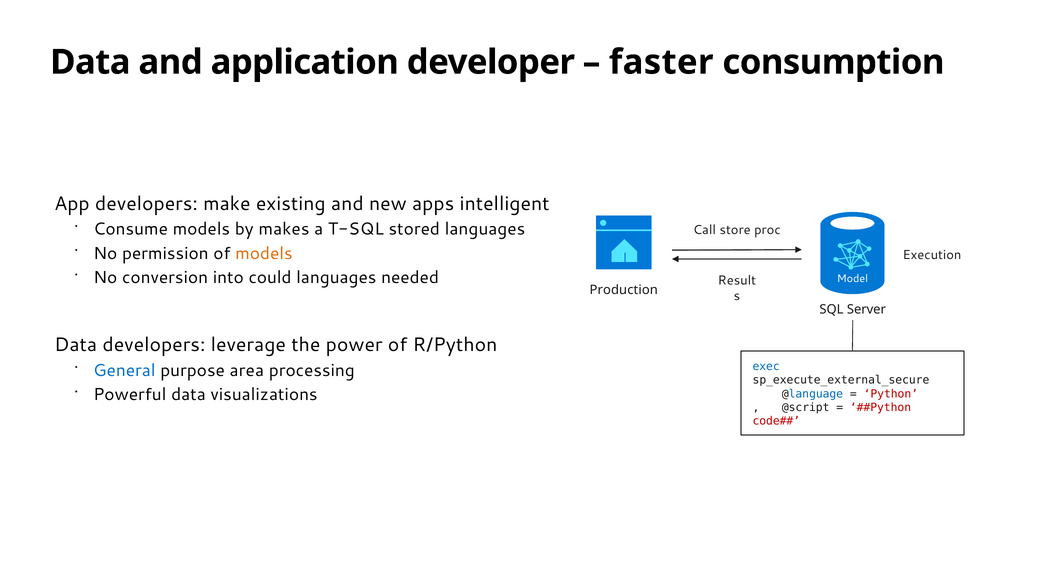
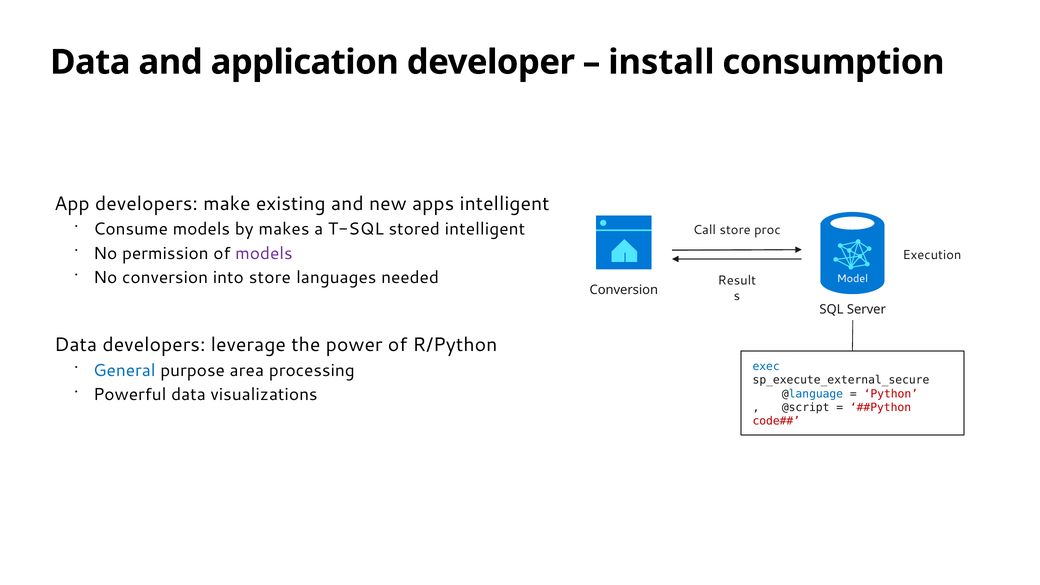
faster: faster -> install
stored languages: languages -> intelligent
models at (264, 253) colour: orange -> purple
into could: could -> store
Production at (624, 290): Production -> Conversion
